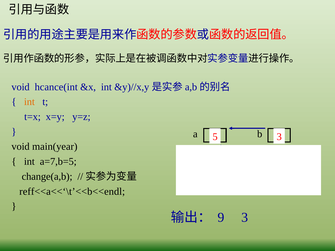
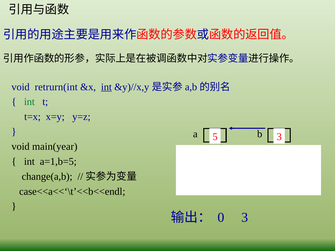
hcance(int: hcance(int -> retrurn(int
int at (106, 87) underline: none -> present
int at (29, 102) colour: orange -> green
a=7,b=5: a=7,b=5 -> a=1,b=5
reff<<a<<‘\t’<<b<<endl: reff<<a<<‘\t’<<b<<endl -> case<<a<<‘\t’<<b<<endl
9: 9 -> 0
